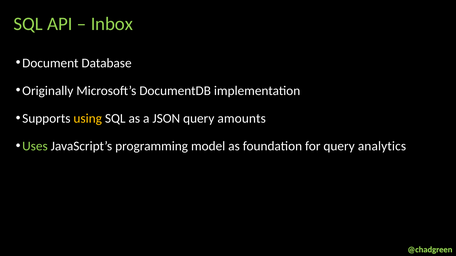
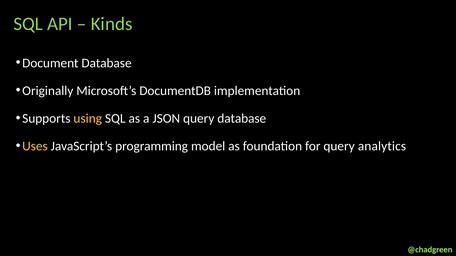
Inbox: Inbox -> Kinds
query amounts: amounts -> database
Uses colour: light green -> yellow
